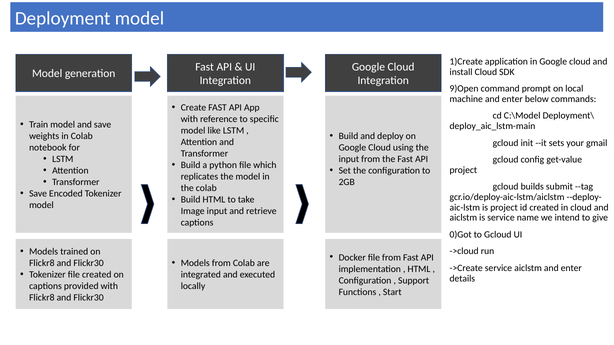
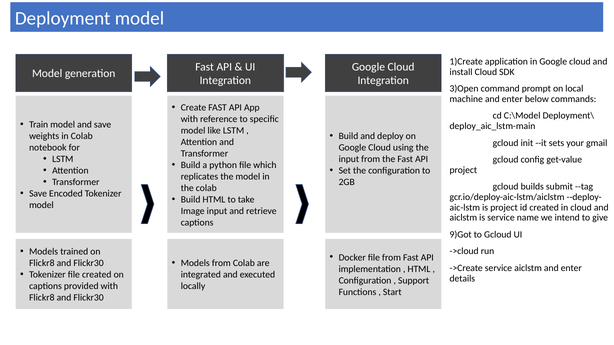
9)Open: 9)Open -> 3)Open
0)Got: 0)Got -> 9)Got
